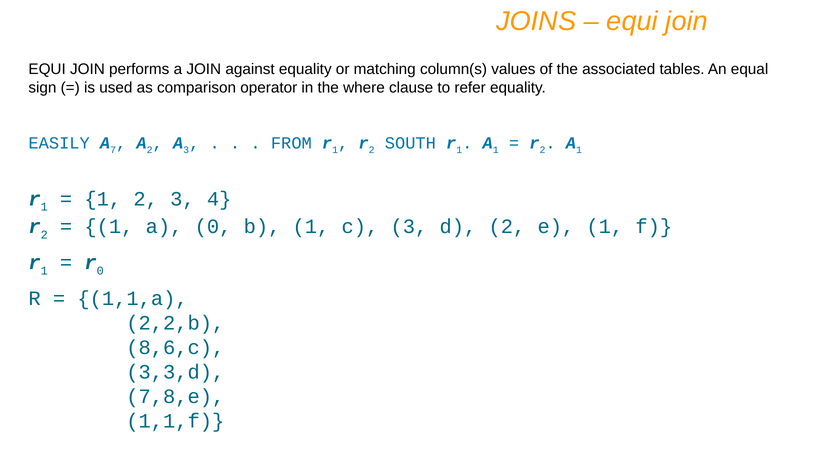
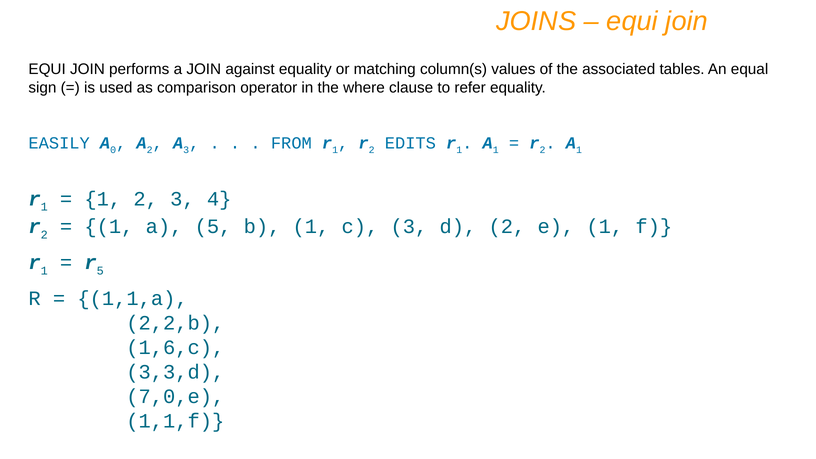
7: 7 -> 0
SOUTH: SOUTH -> EDITS
a 0: 0 -> 5
r 0: 0 -> 5
8,6,c: 8,6,c -> 1,6,c
7,8,e: 7,8,e -> 7,0,e
